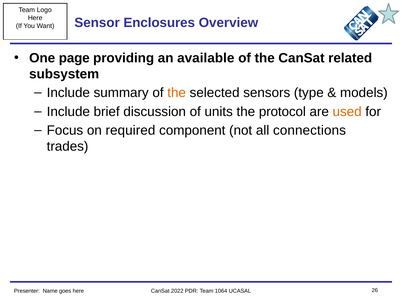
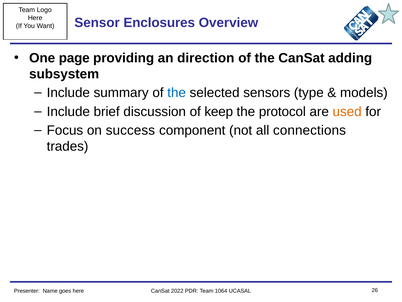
available: available -> direction
related: related -> adding
the at (177, 93) colour: orange -> blue
units: units -> keep
required: required -> success
